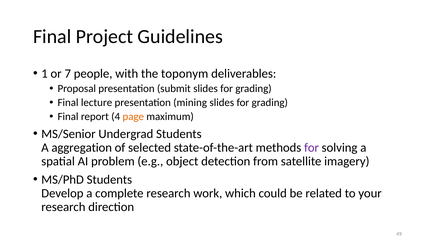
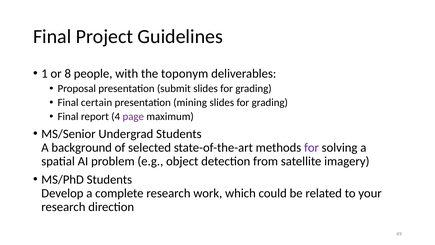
7: 7 -> 8
lecture: lecture -> certain
page colour: orange -> purple
aggregation: aggregation -> background
